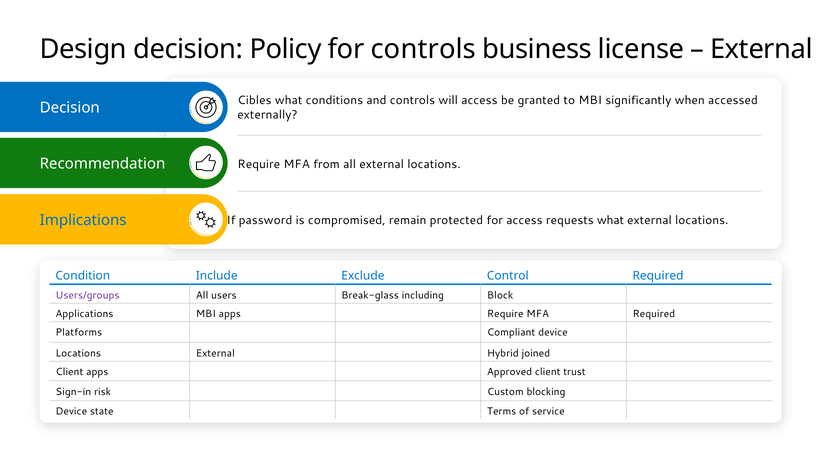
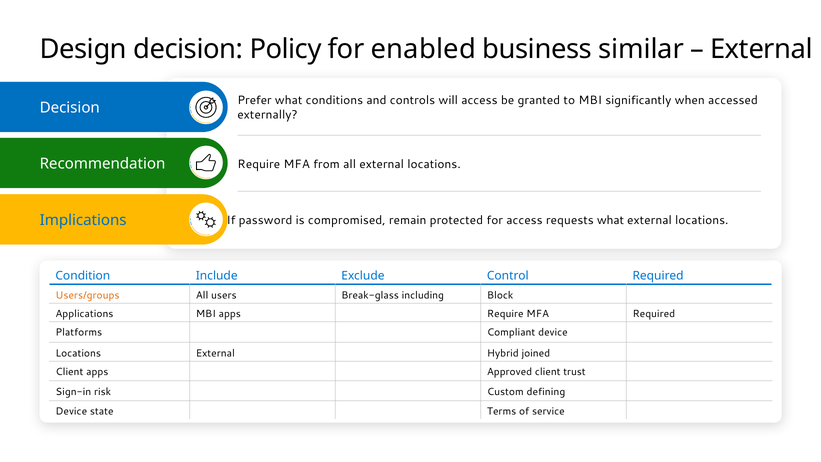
for controls: controls -> enabled
license: license -> similar
Cibles: Cibles -> Prefer
Users/groups colour: purple -> orange
blocking: blocking -> defining
